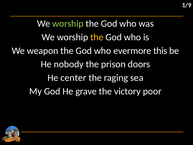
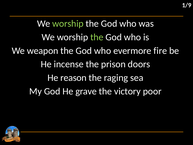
the at (97, 37) colour: yellow -> light green
this: this -> fire
nobody: nobody -> incense
center: center -> reason
